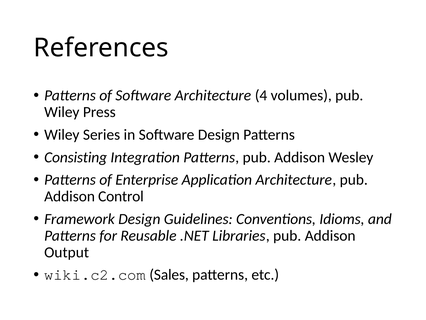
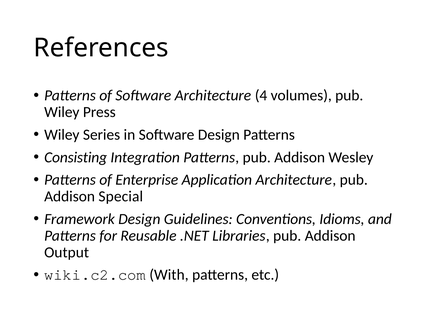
Control: Control -> Special
Sales: Sales -> With
